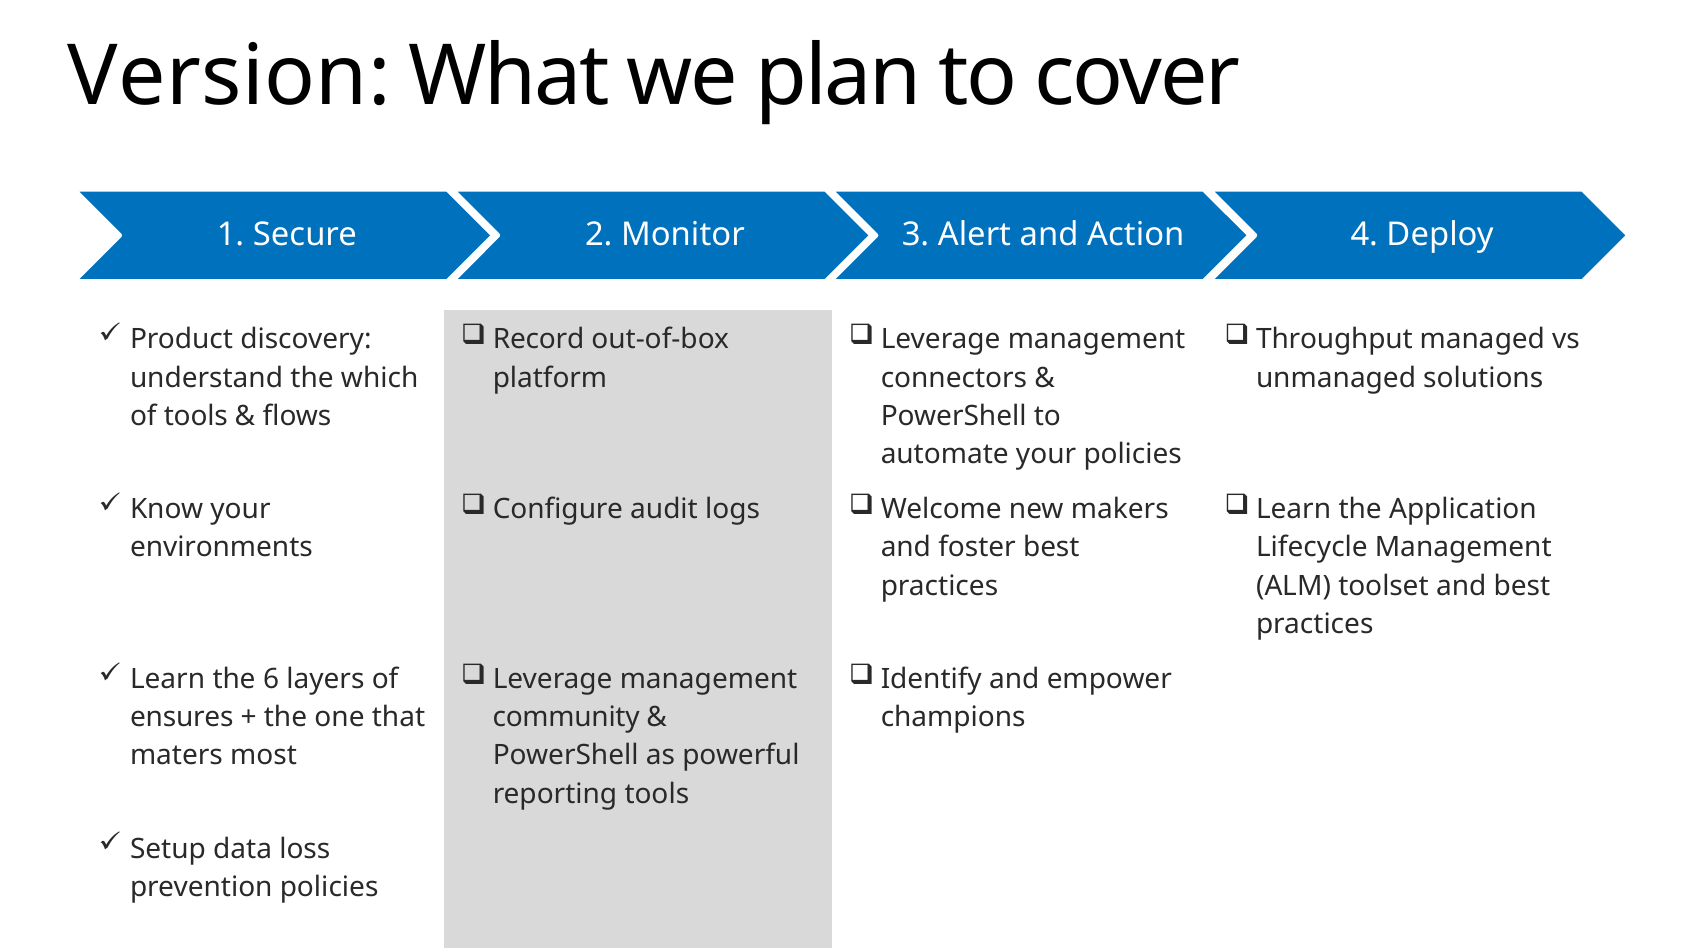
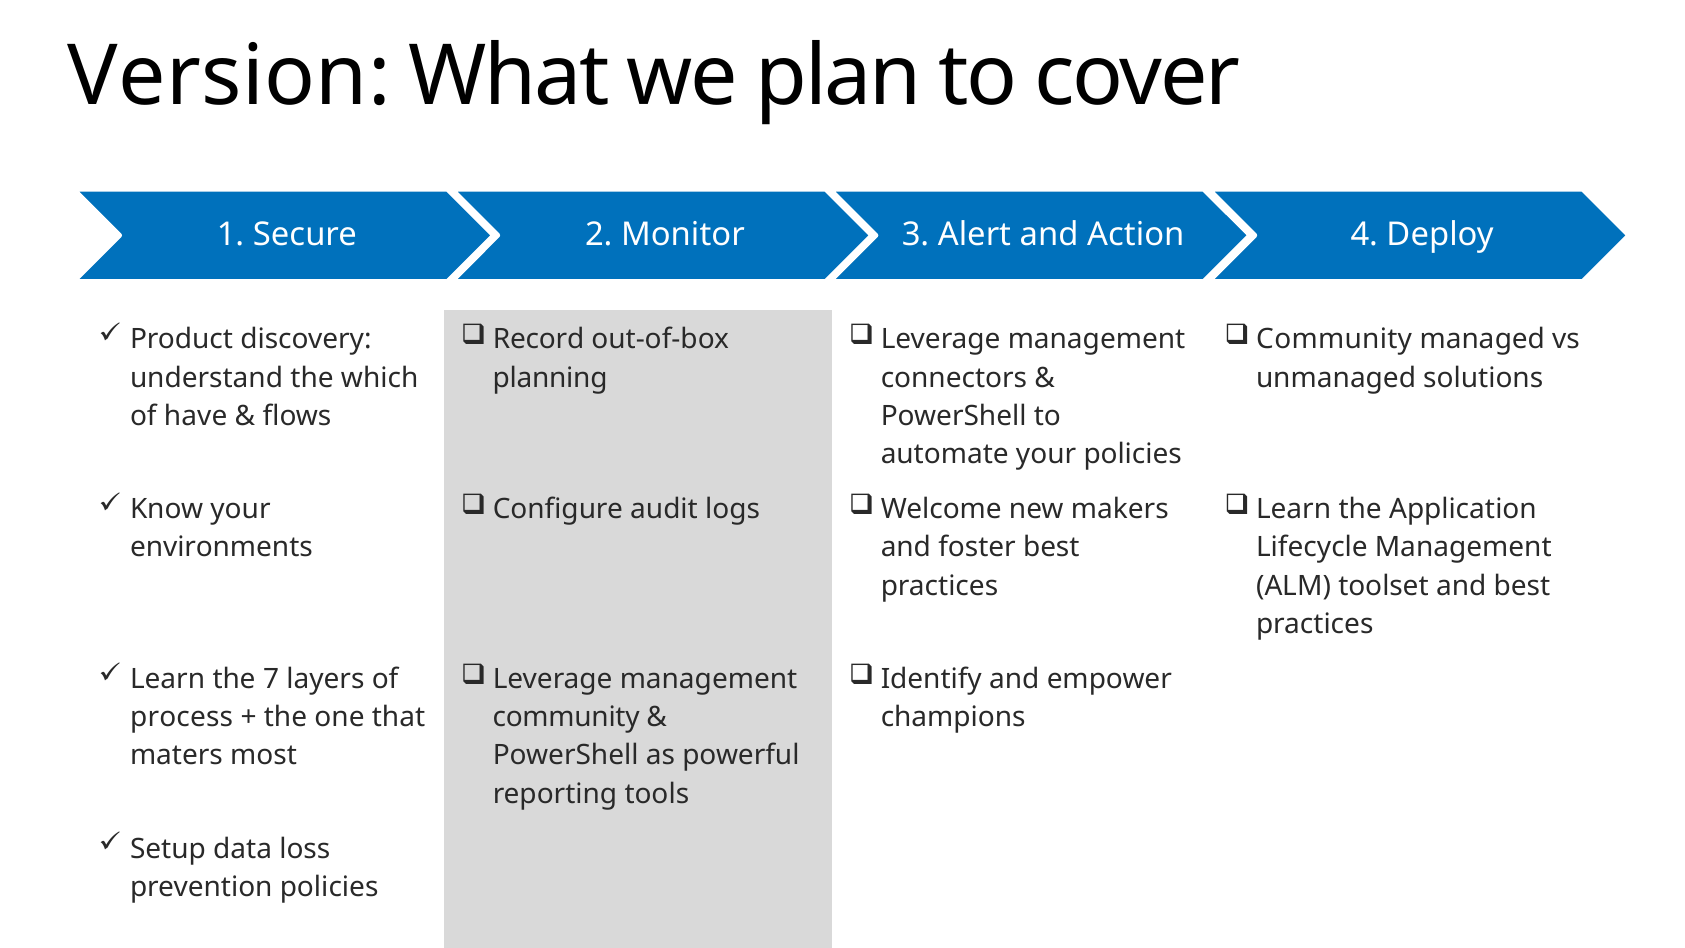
Throughput at (1334, 339): Throughput -> Community
platform: platform -> planning
of tools: tools -> have
6: 6 -> 7
ensures: ensures -> process
